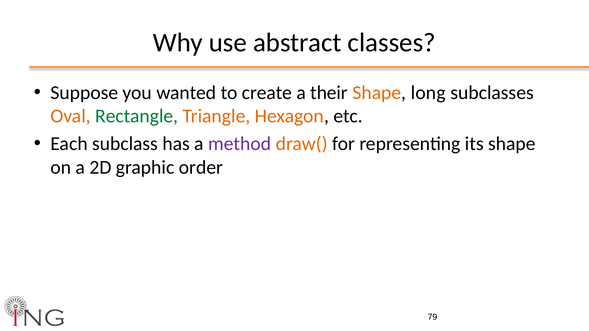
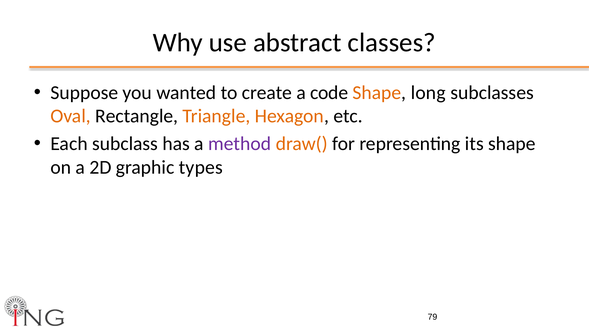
their: their -> code
Rectangle colour: green -> black
order: order -> types
